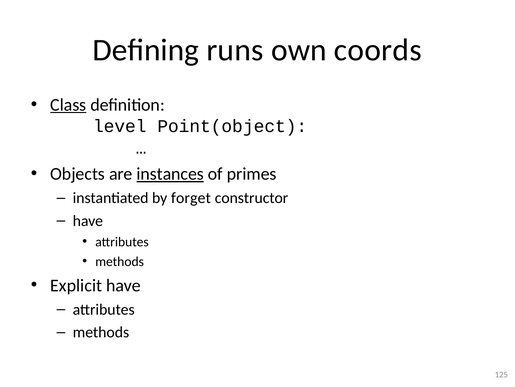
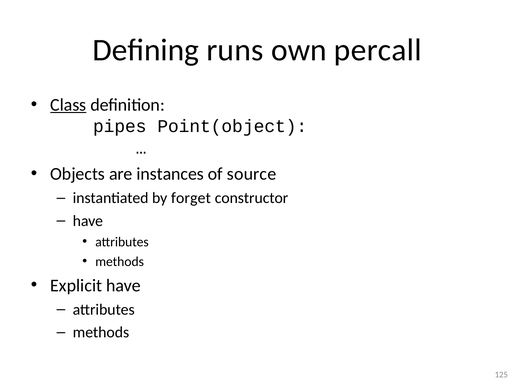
coords: coords -> percall
level: level -> pipes
instances underline: present -> none
primes: primes -> source
